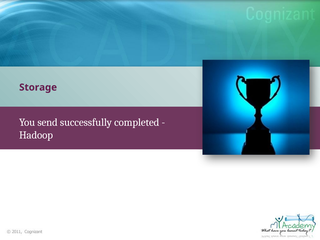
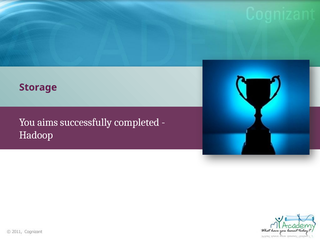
send: send -> aims
